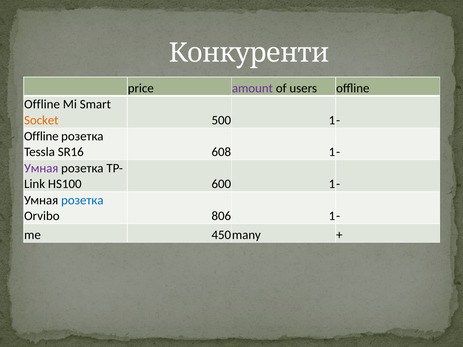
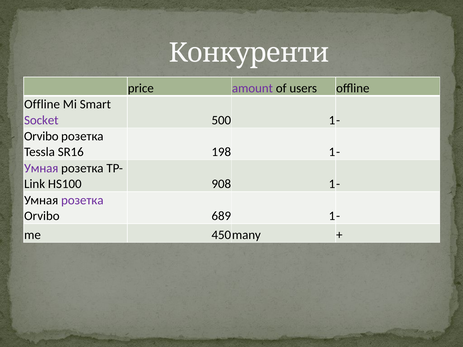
Socket colour: orange -> purple
Offline at (41, 136): Offline -> Orvibo
608: 608 -> 198
600: 600 -> 908
розетка at (82, 200) colour: blue -> purple
806: 806 -> 689
